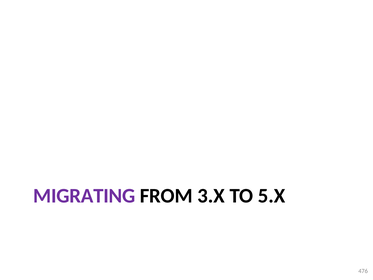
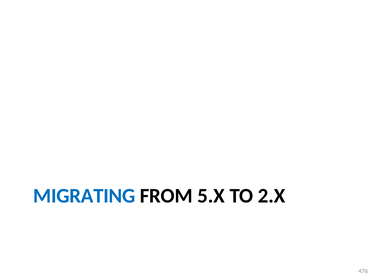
MIGRATING colour: purple -> blue
3.X: 3.X -> 5.X
5.X: 5.X -> 2.X
